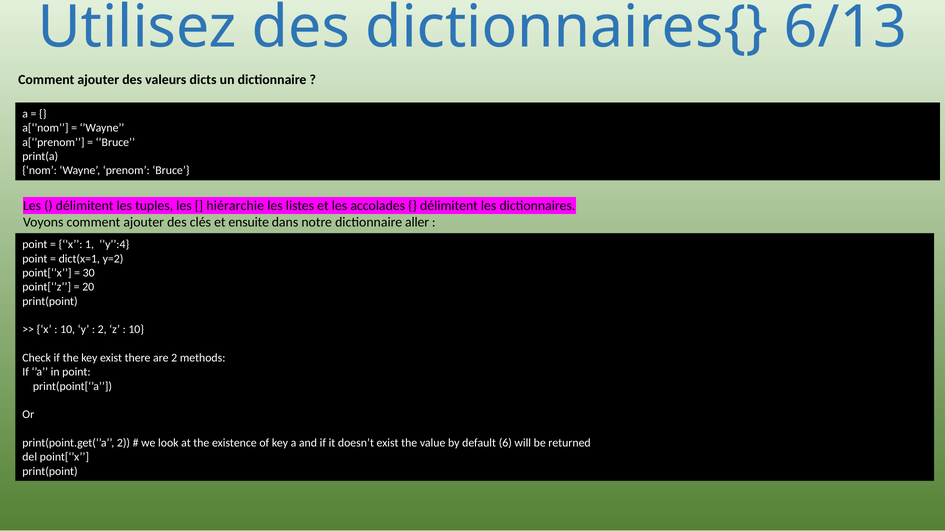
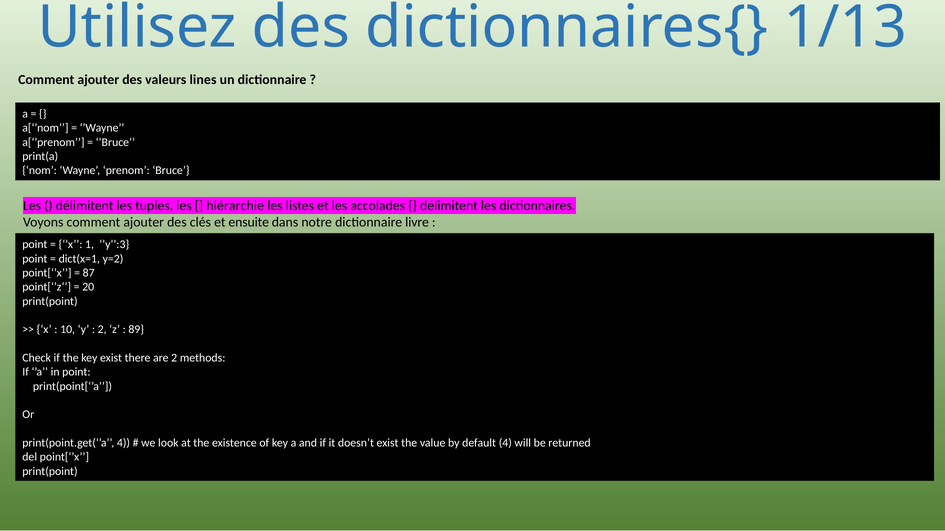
6/13: 6/13 -> 1/13
dicts: dicts -> lines
aller: aller -> livre
’y’’:4: ’y’’:4 -> ’y’’:3
30: 30 -> 87
10 at (136, 330): 10 -> 89
print(point.get(‘’a 2: 2 -> 4
default 6: 6 -> 4
